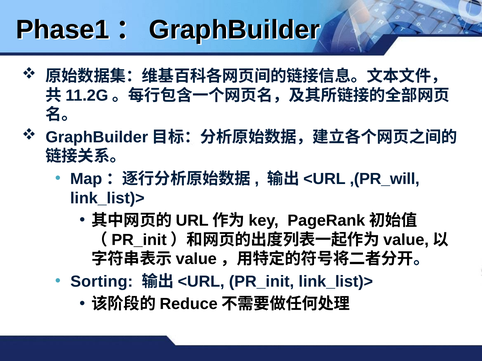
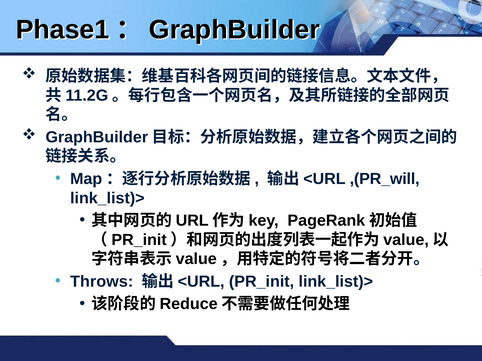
Sorting: Sorting -> Throws
